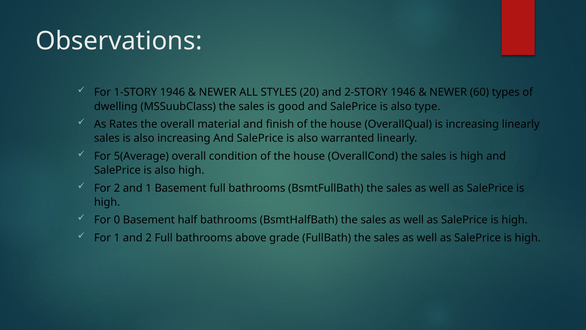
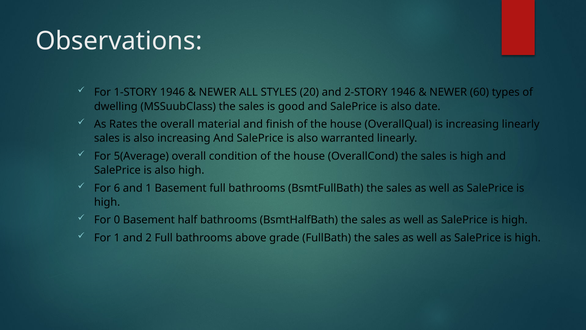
type: type -> date
For 2: 2 -> 6
